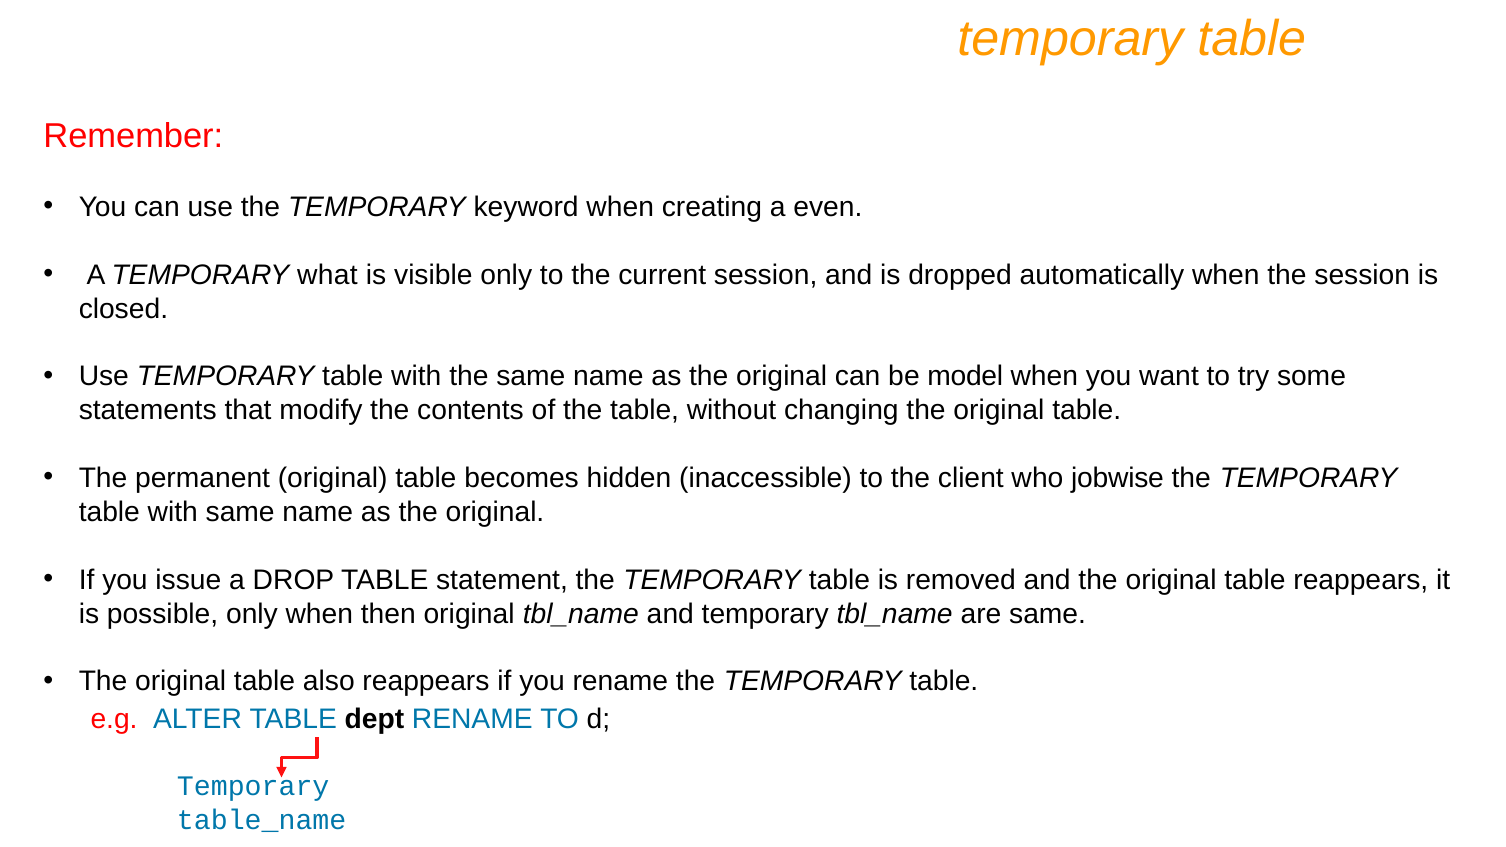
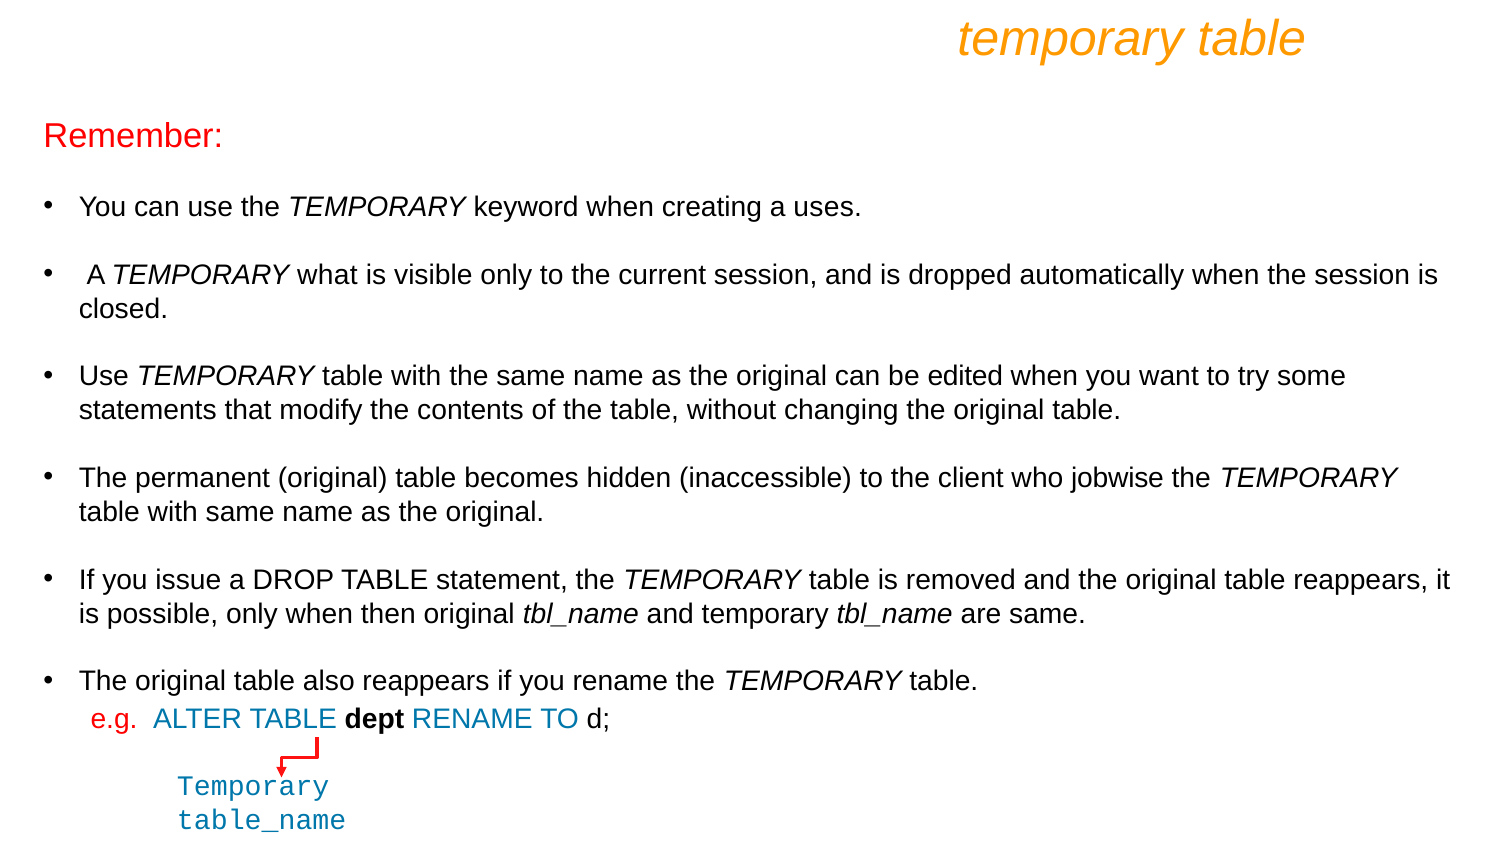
even: even -> uses
model: model -> edited
